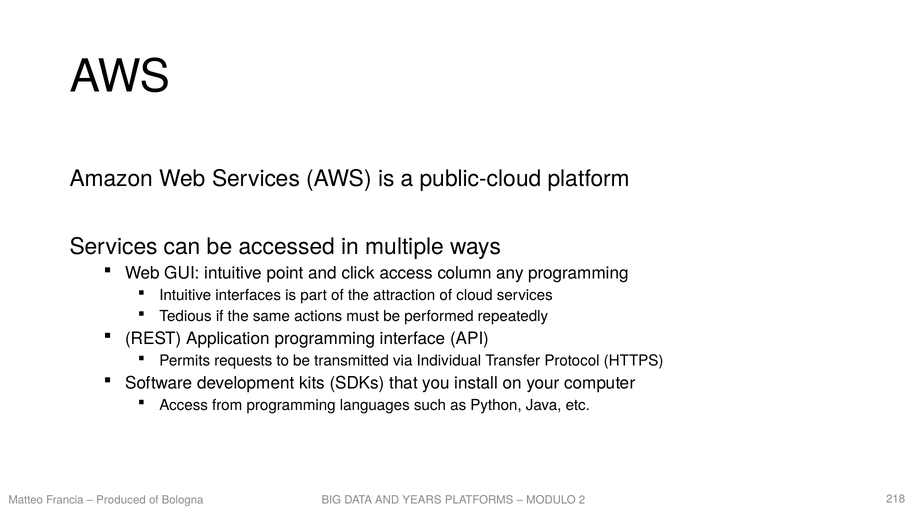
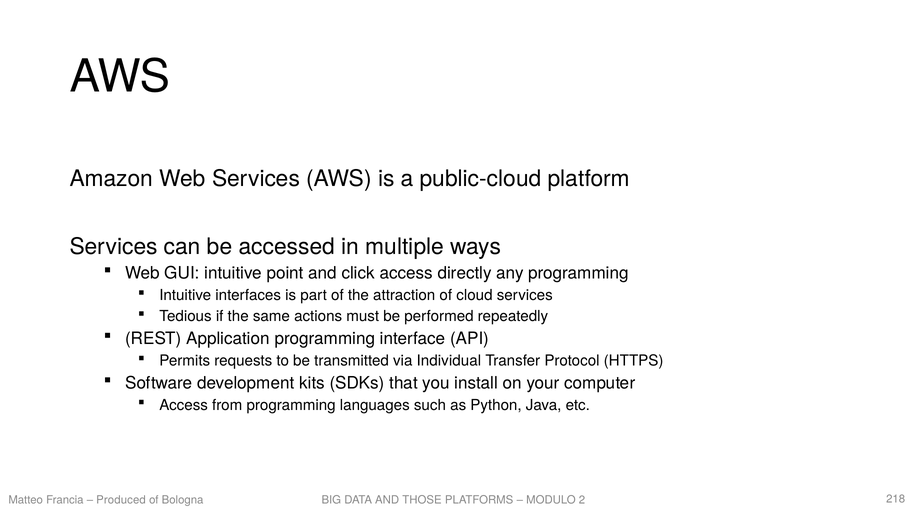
column: column -> directly
YEARS: YEARS -> THOSE
